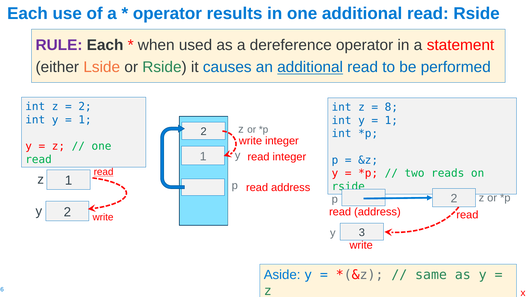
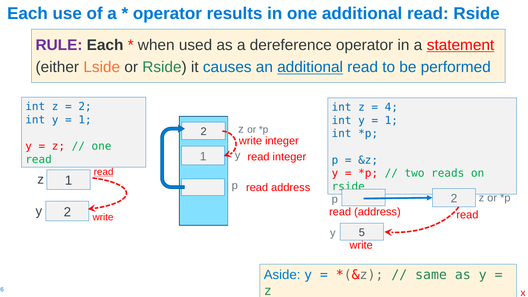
statement underline: none -> present
8: 8 -> 4
3: 3 -> 5
